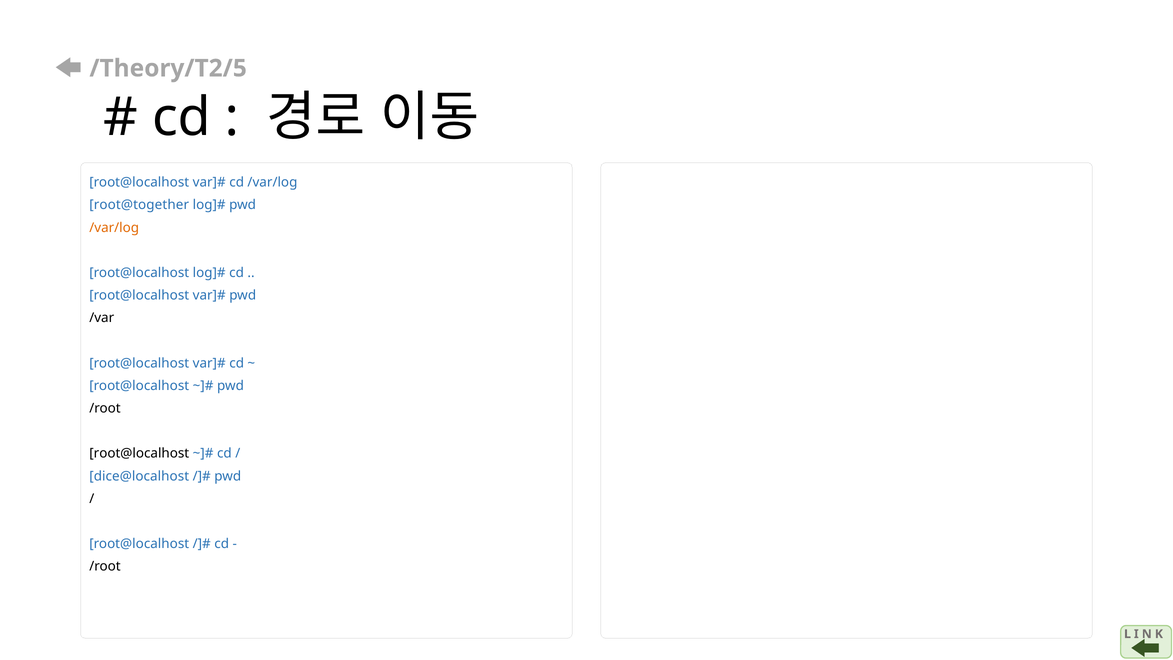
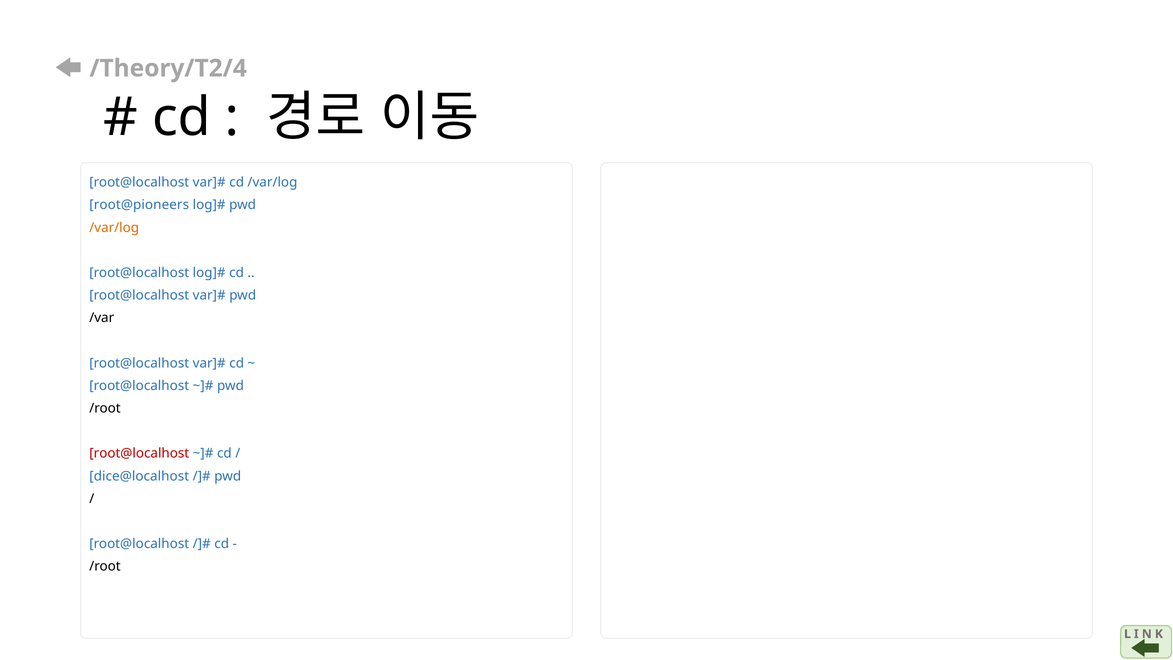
/Theory/T2/5: /Theory/T2/5 -> /Theory/T2/4
root@together: root@together -> root@pioneers
root@localhost at (139, 453) colour: black -> red
